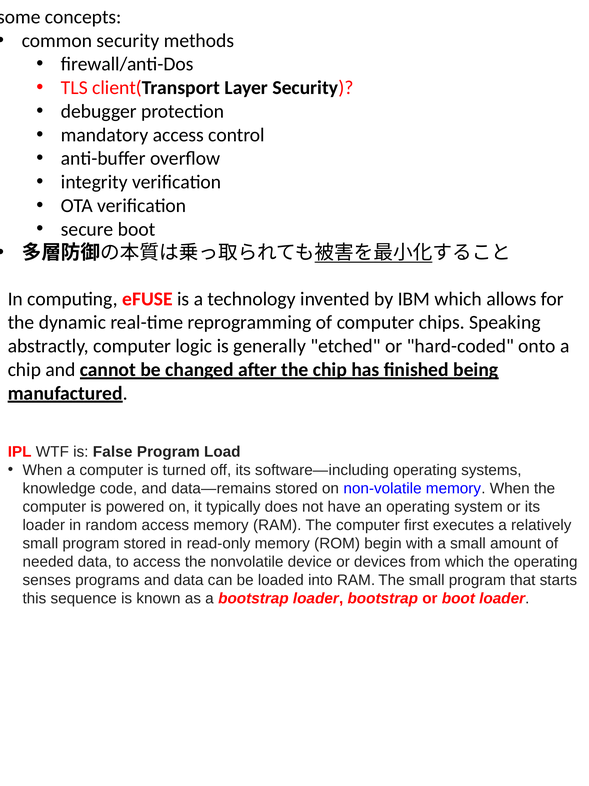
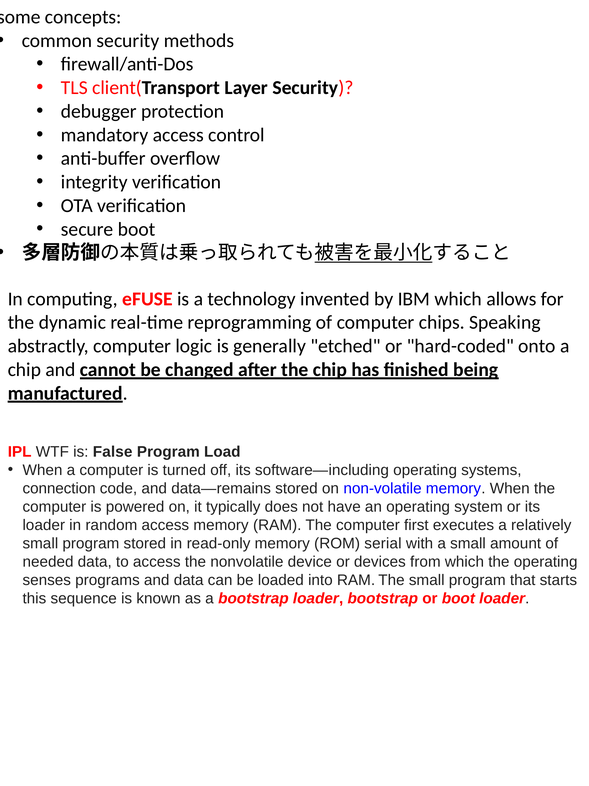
knowledge: knowledge -> connection
begin: begin -> serial
